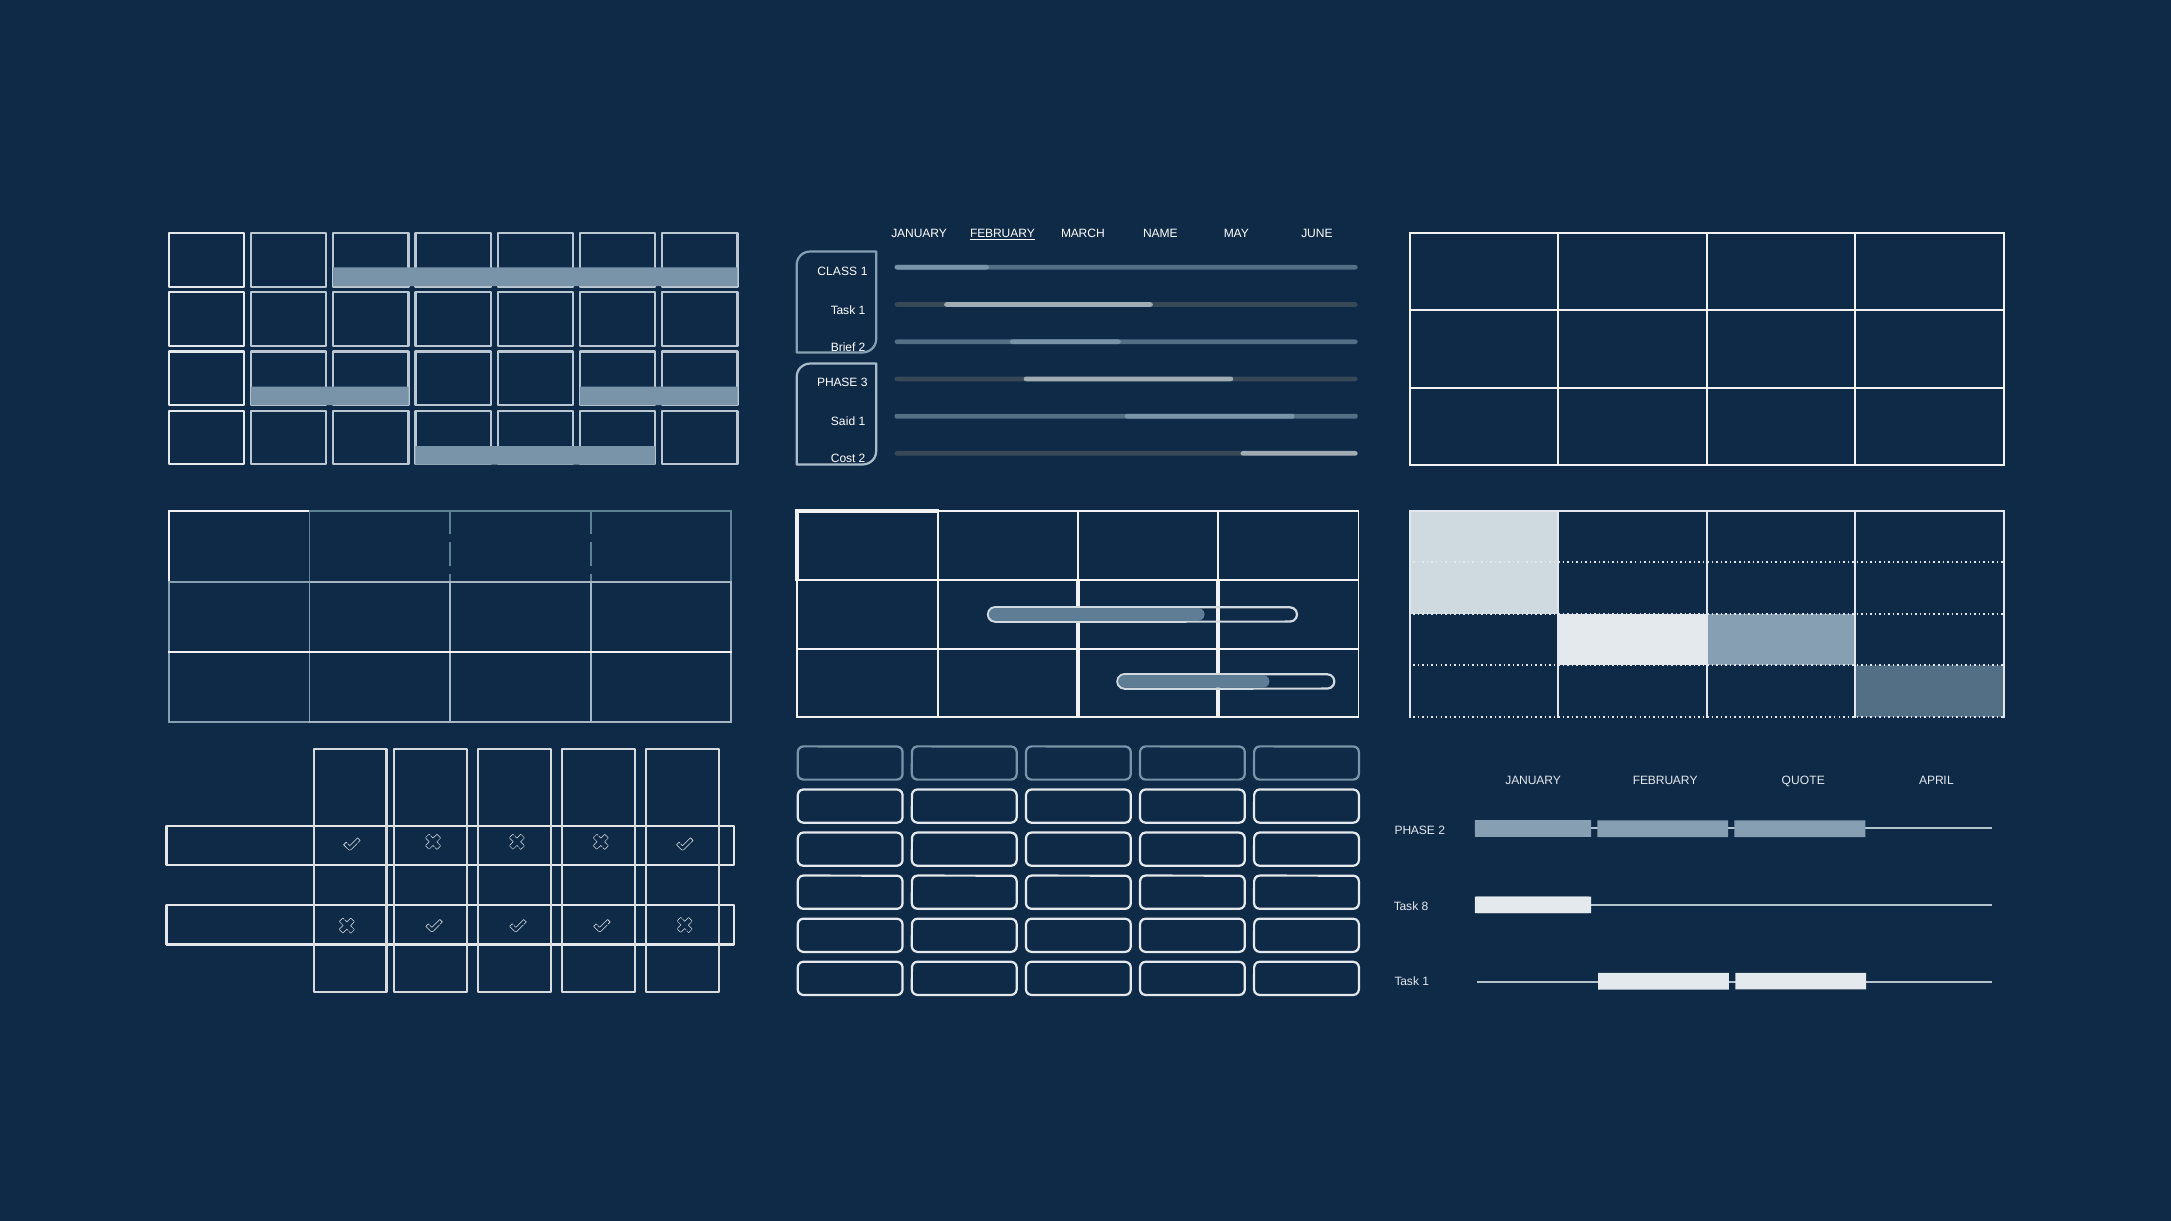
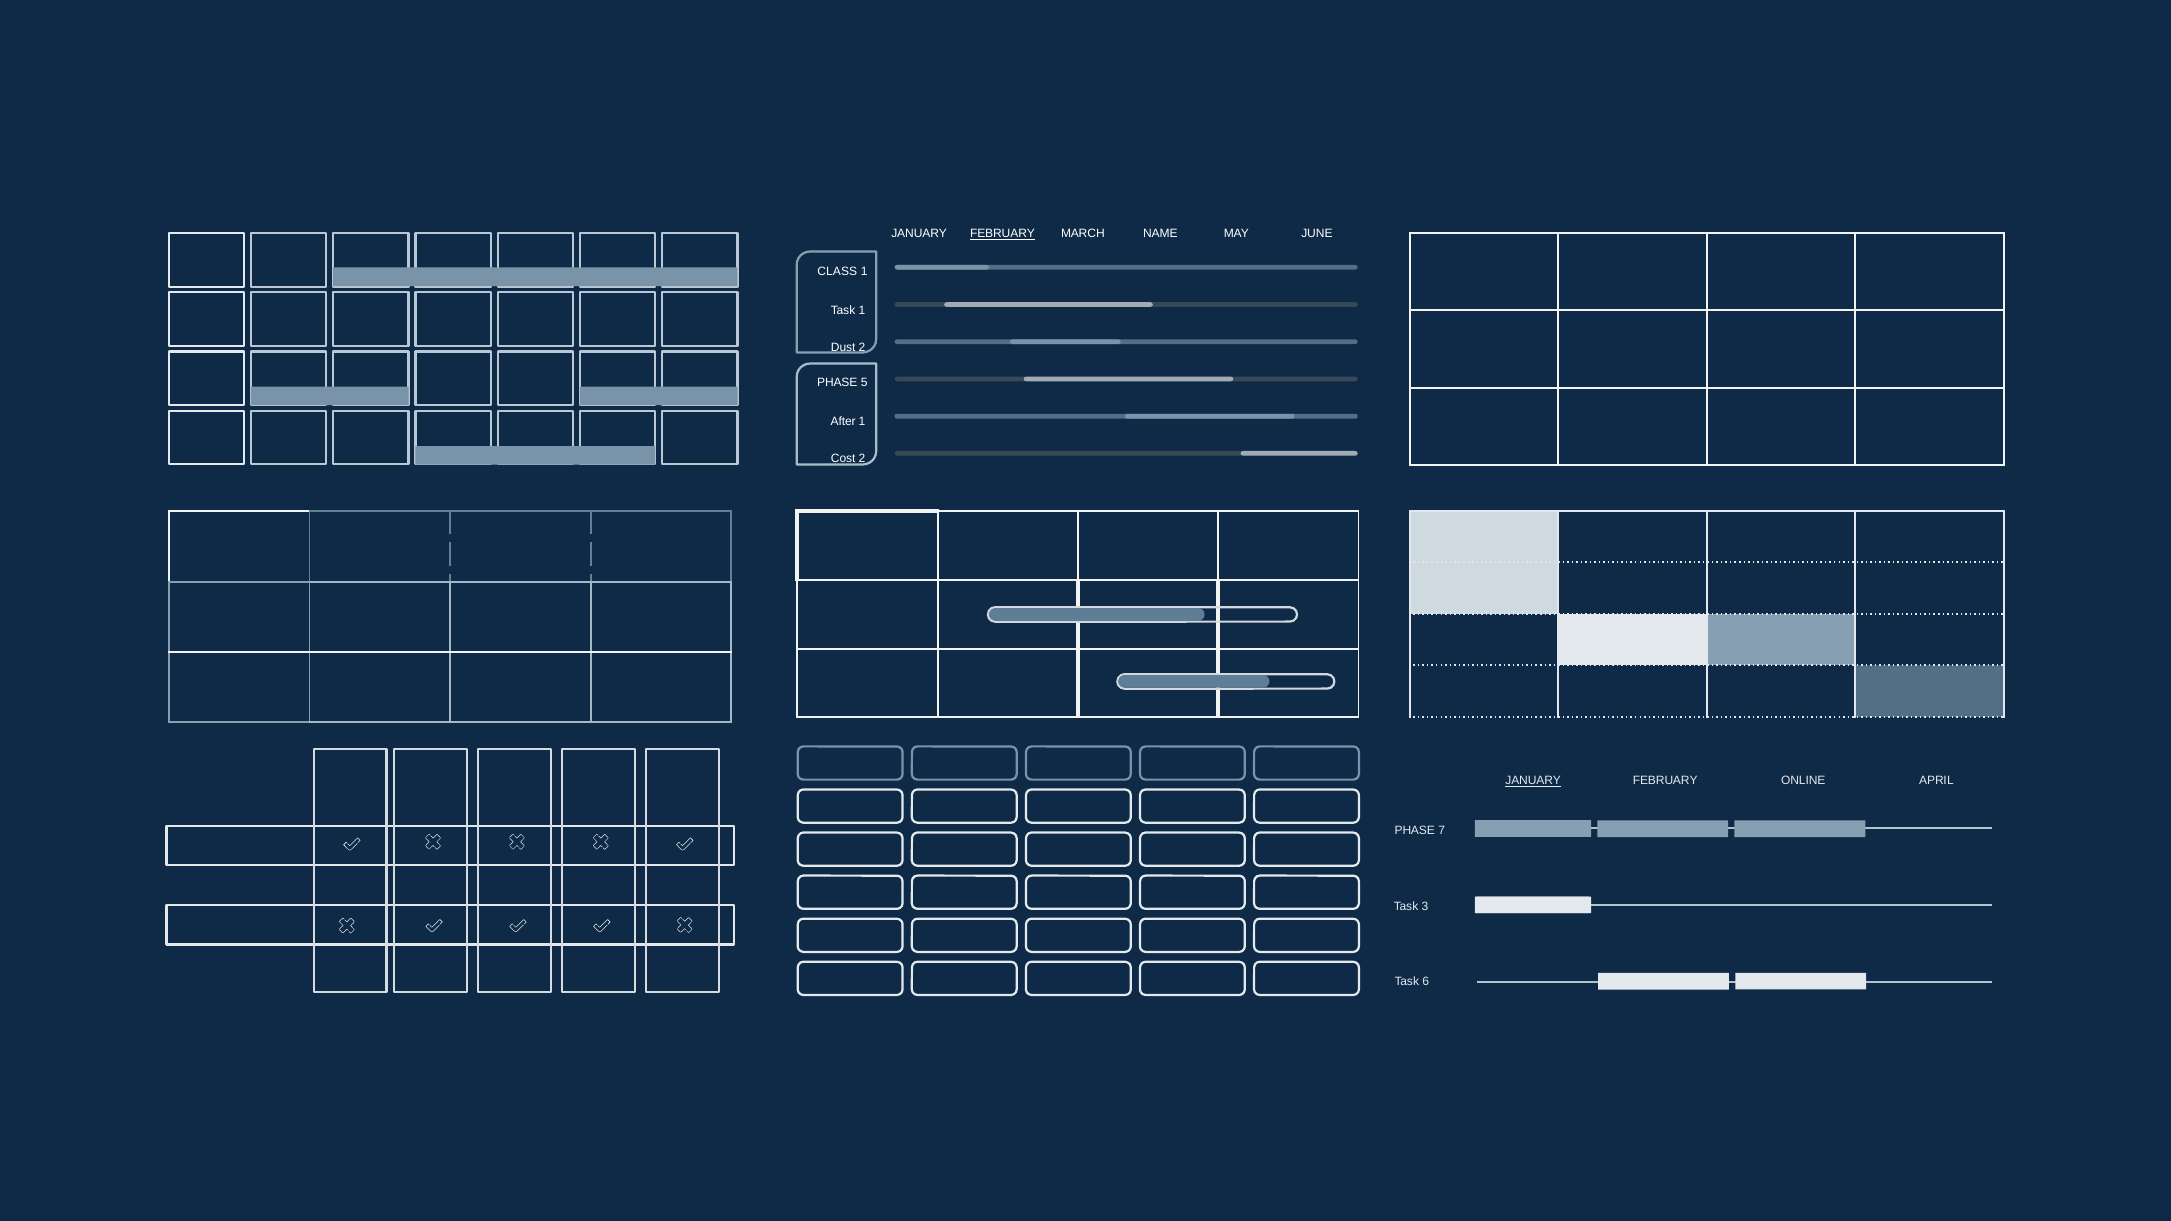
Brief: Brief -> Dust
3: 3 -> 5
Said: Said -> After
JANUARY at (1533, 781) underline: none -> present
QUOTE: QUOTE -> ONLINE
PHASE 2: 2 -> 7
8: 8 -> 3
1 at (1426, 982): 1 -> 6
